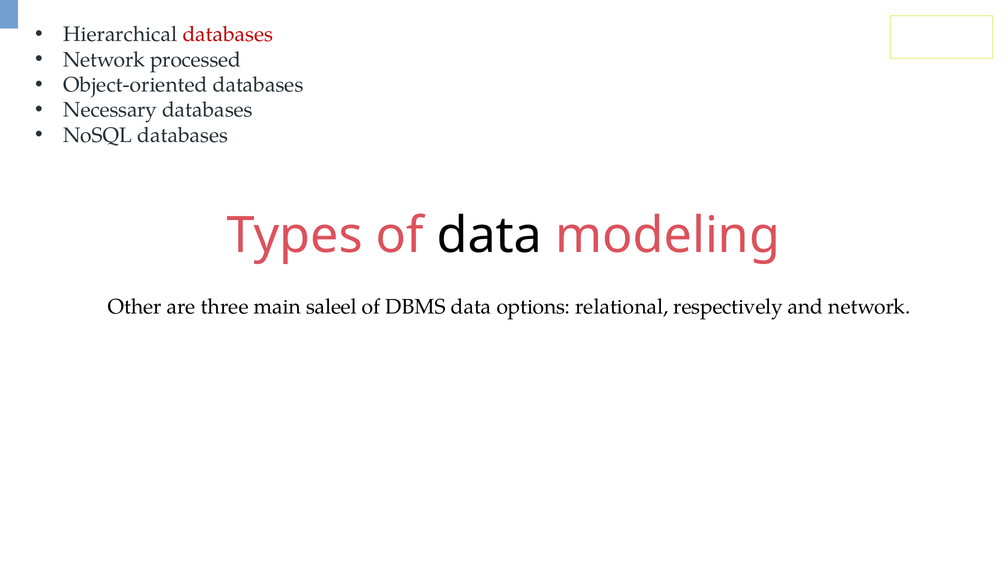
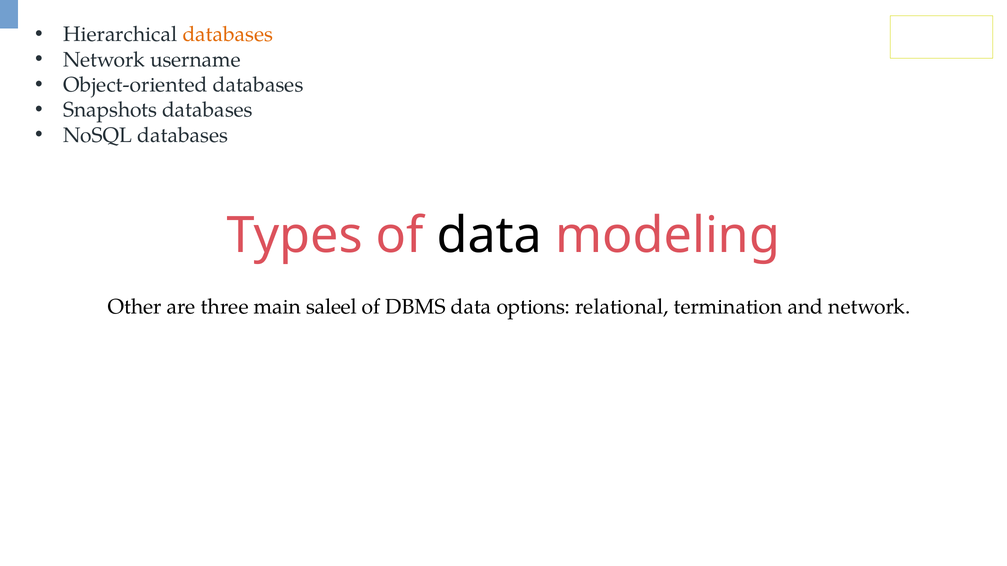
databases at (228, 35) colour: red -> orange
processed: processed -> username
Necessary: Necessary -> Snapshots
respectively: respectively -> termination
